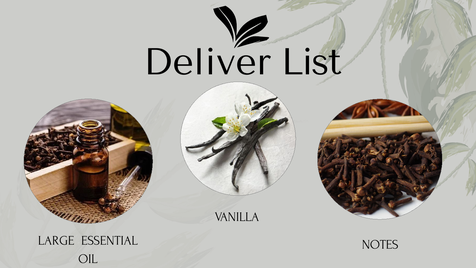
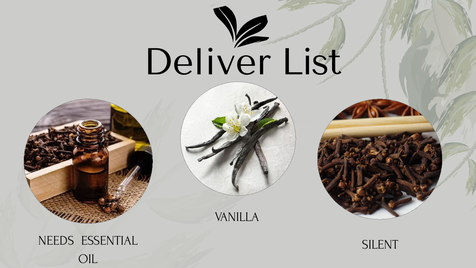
LARGE: LARGE -> NEEDS
NOTES: NOTES -> SILENT
